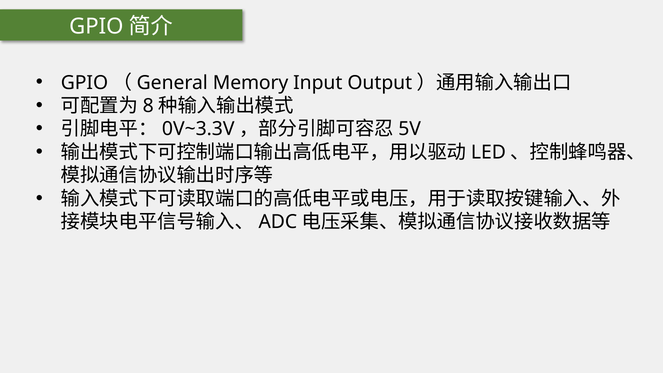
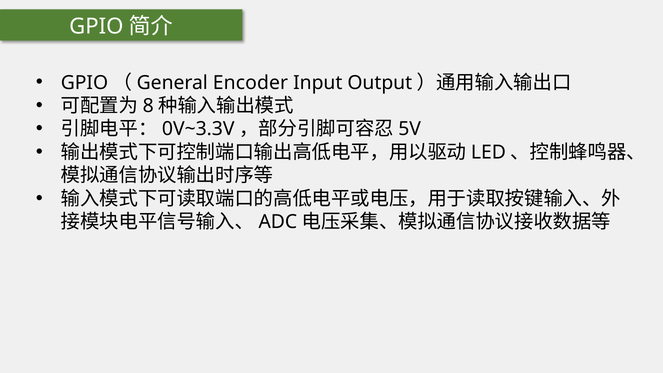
Memory: Memory -> Encoder
